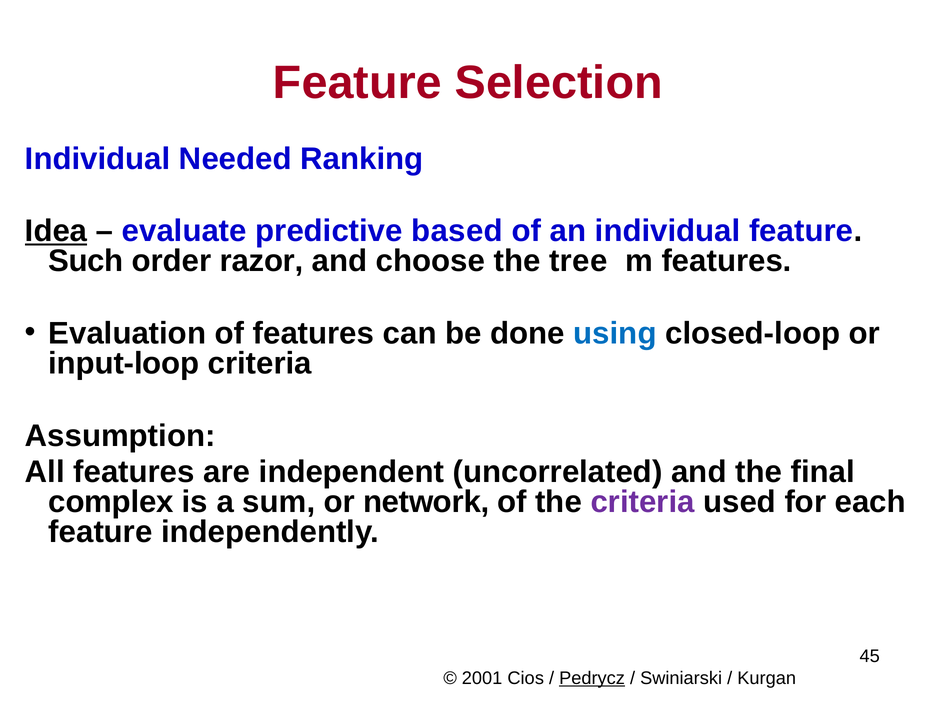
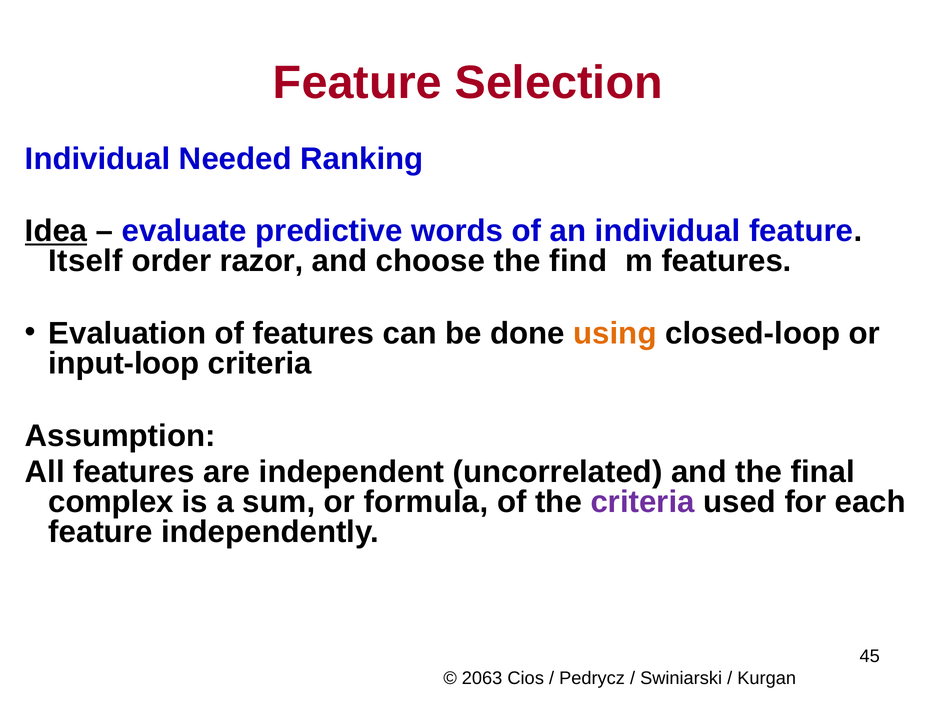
based: based -> words
Such: Such -> Itself
tree: tree -> find
using colour: blue -> orange
network: network -> formula
2001: 2001 -> 2063
Pedrycz underline: present -> none
